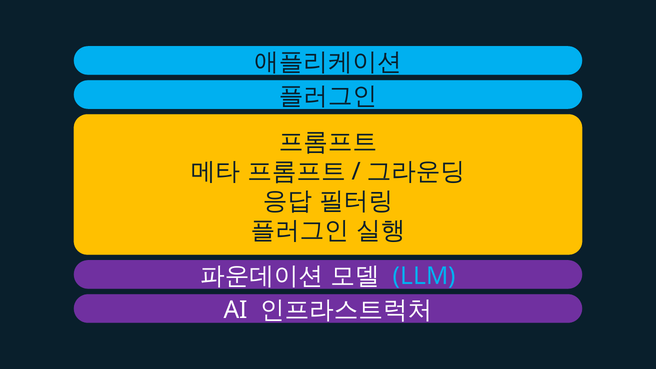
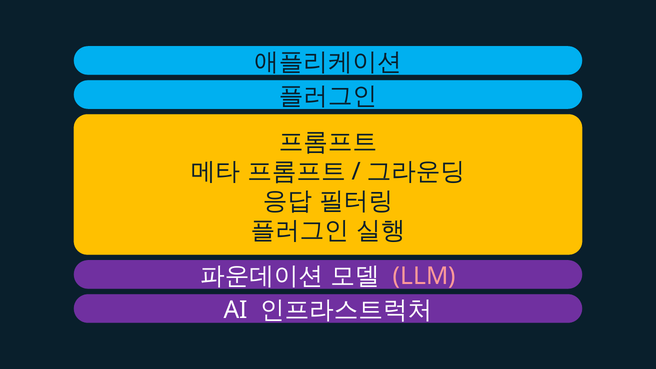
LLM colour: light blue -> pink
